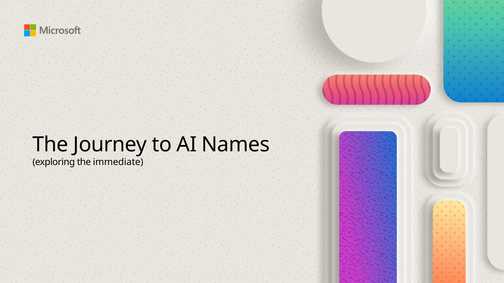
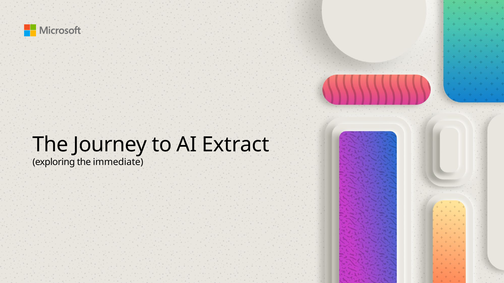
Names: Names -> Extract
